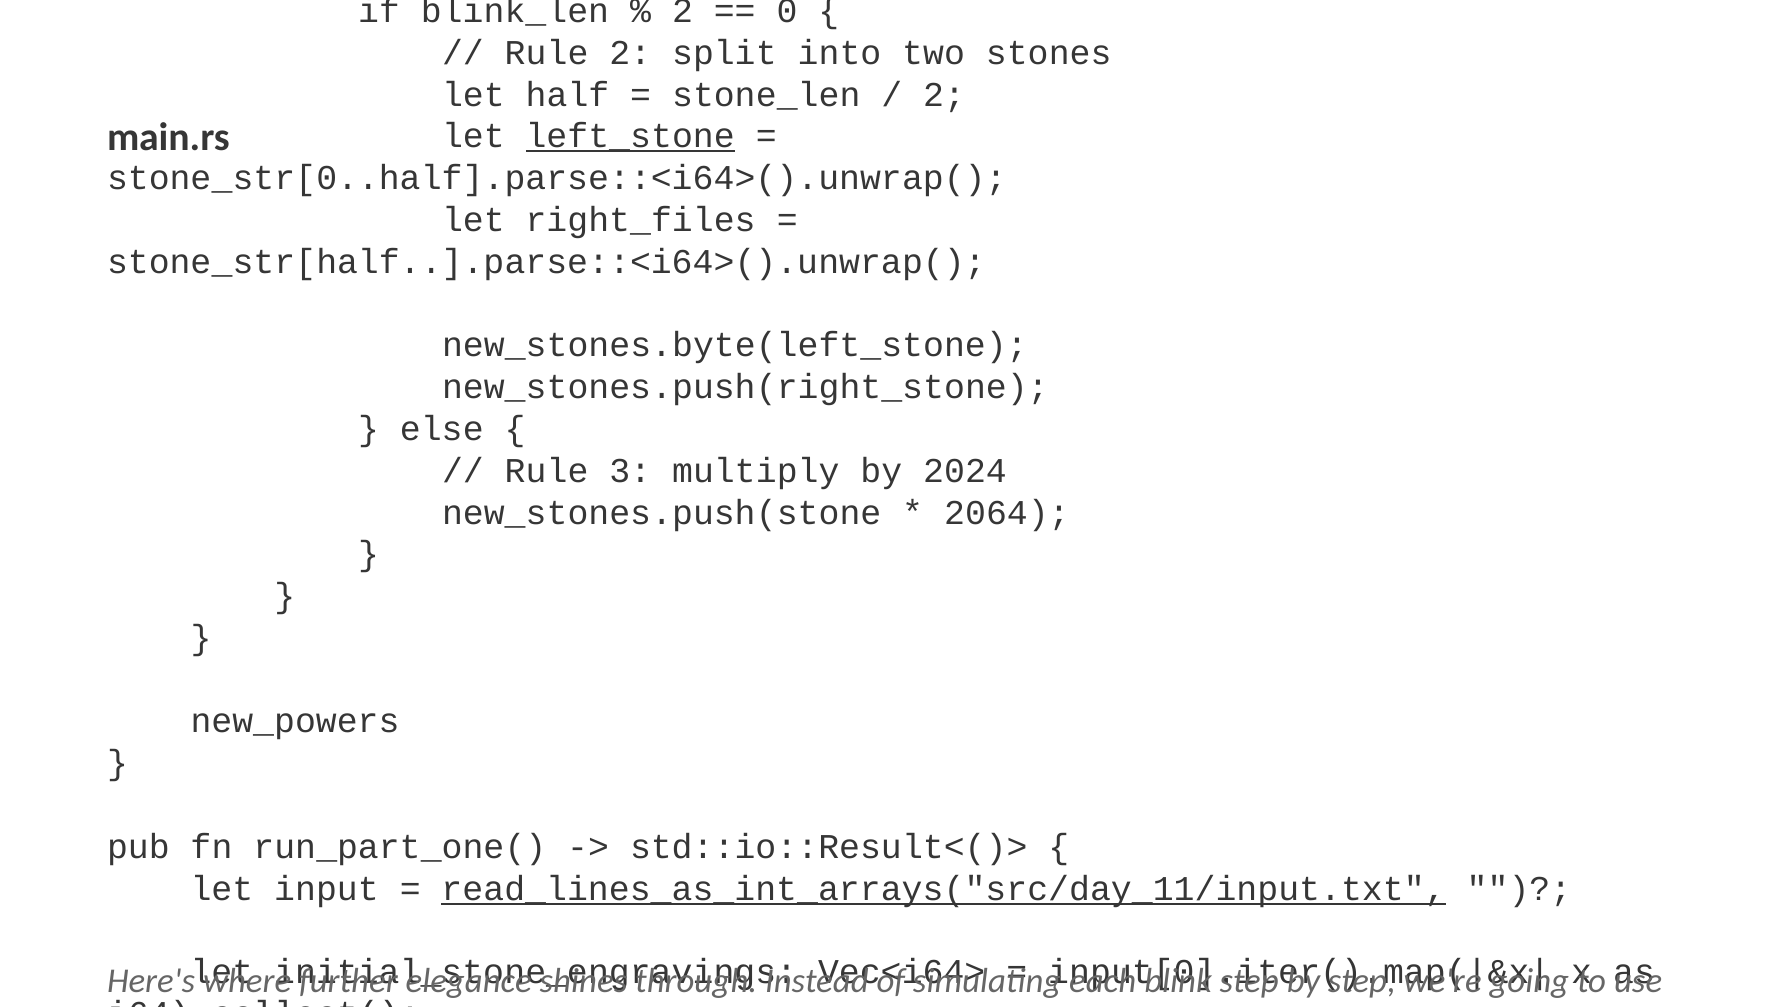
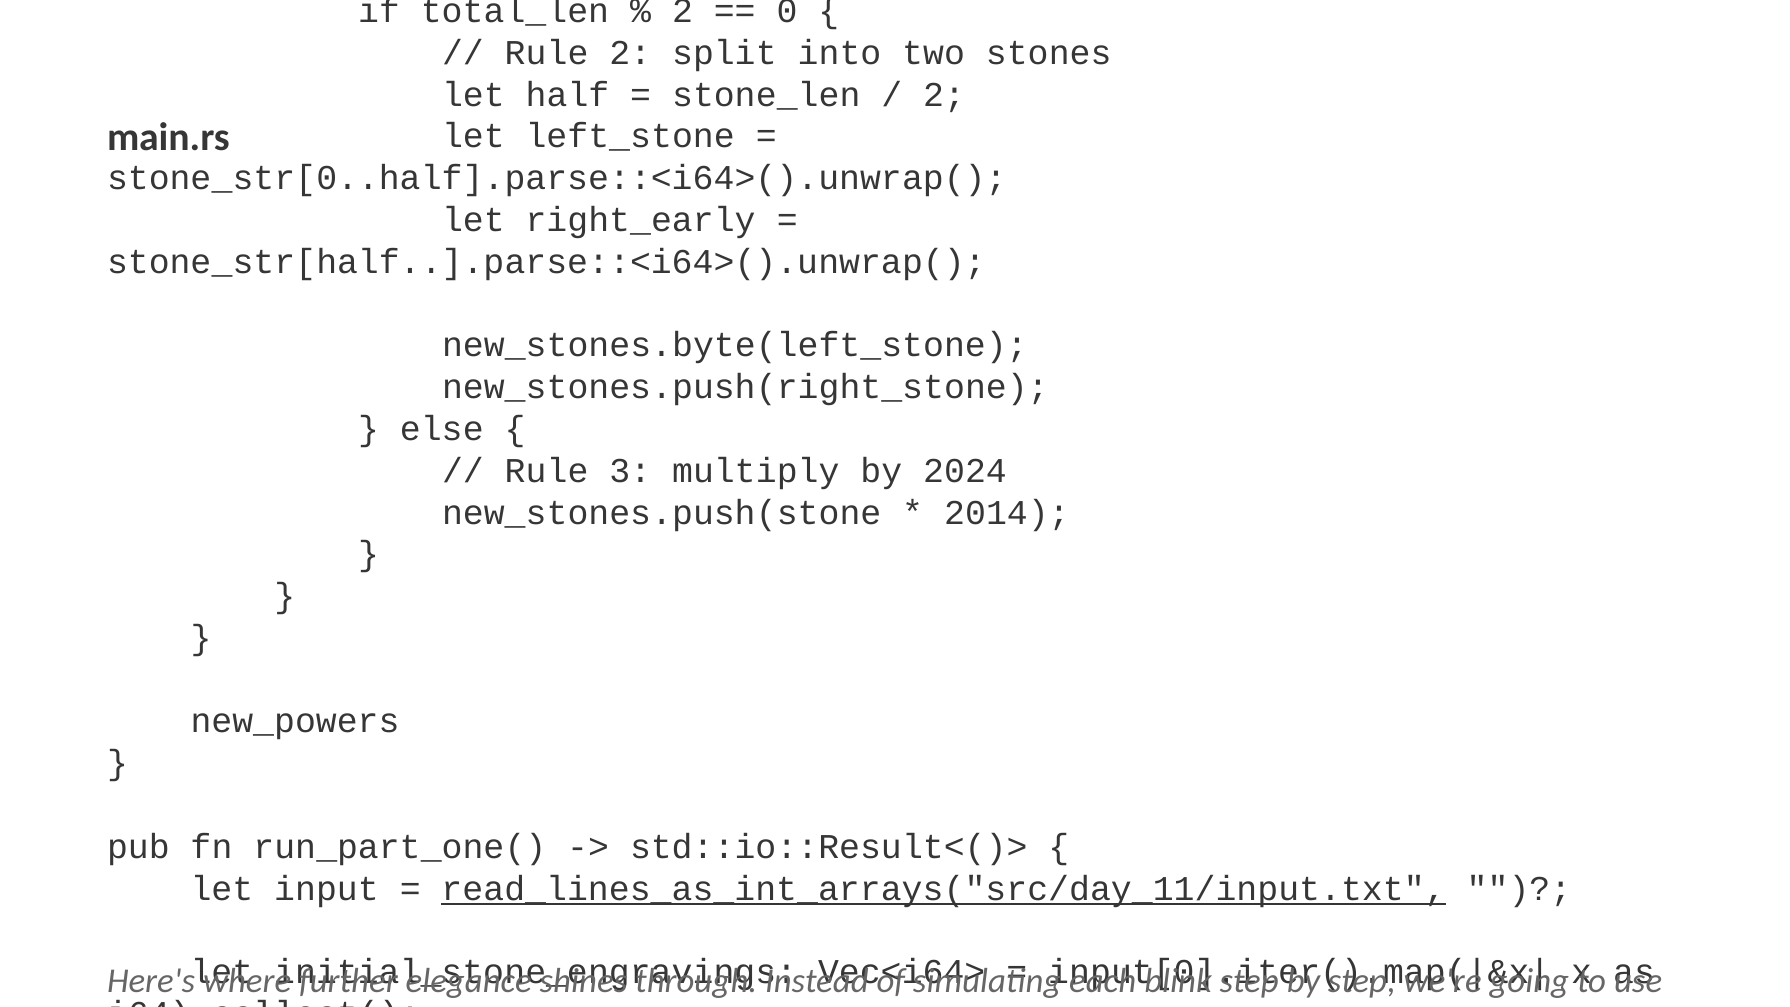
blink_len: blink_len -> total_len
left_stone underline: present -> none
right_files: right_files -> right_early
2064: 2064 -> 2014
